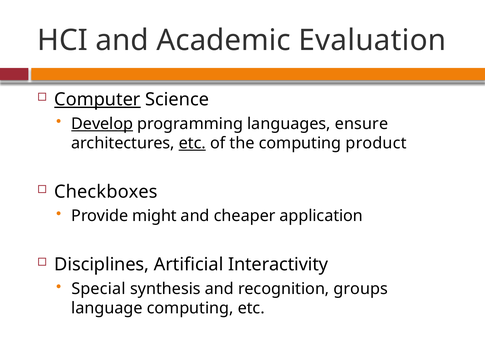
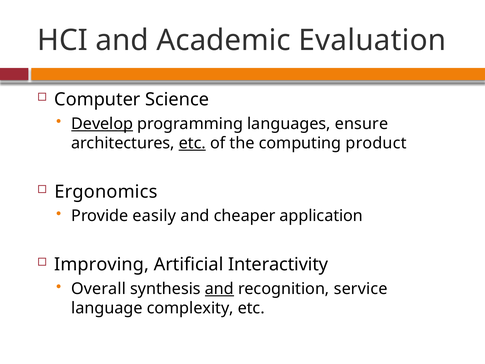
Computer underline: present -> none
Checkboxes: Checkboxes -> Ergonomics
might: might -> easily
Disciplines: Disciplines -> Improving
Special: Special -> Overall
and at (219, 289) underline: none -> present
groups: groups -> service
language computing: computing -> complexity
